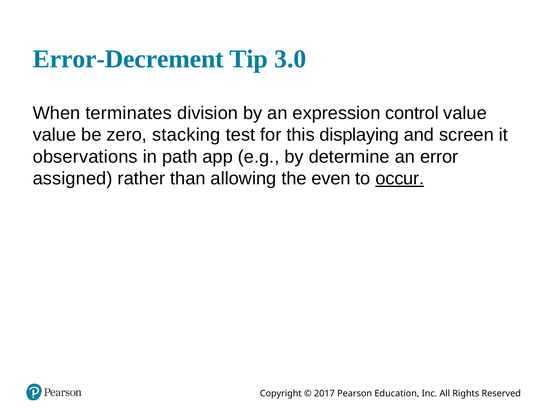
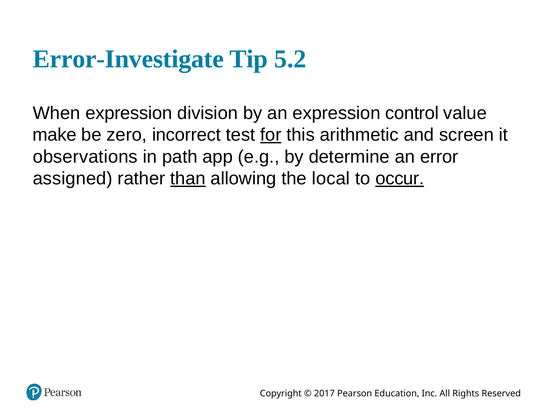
Error-Decrement: Error-Decrement -> Error-Investigate
3.0: 3.0 -> 5.2
When terminates: terminates -> expression
value at (54, 135): value -> make
stacking: stacking -> incorrect
for underline: none -> present
displaying: displaying -> arithmetic
than underline: none -> present
even: even -> local
